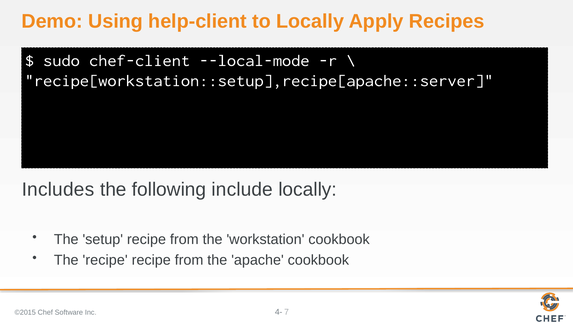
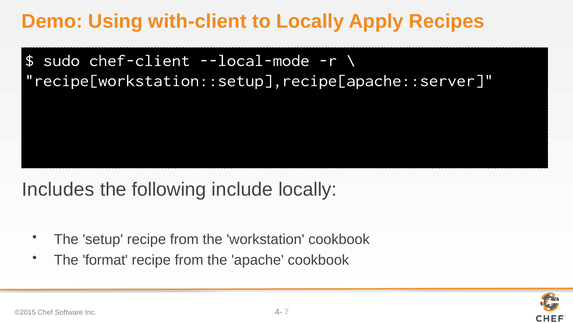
help-client: help-client -> with-client
The recipe: recipe -> format
